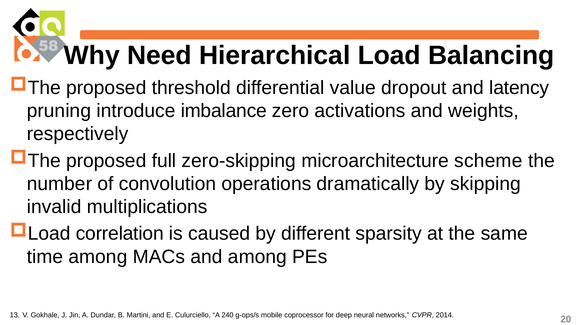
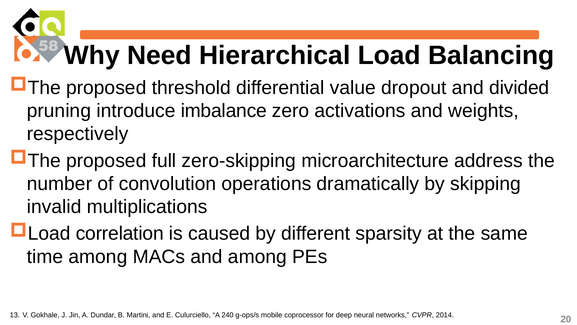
latency: latency -> divided
scheme: scheme -> address
